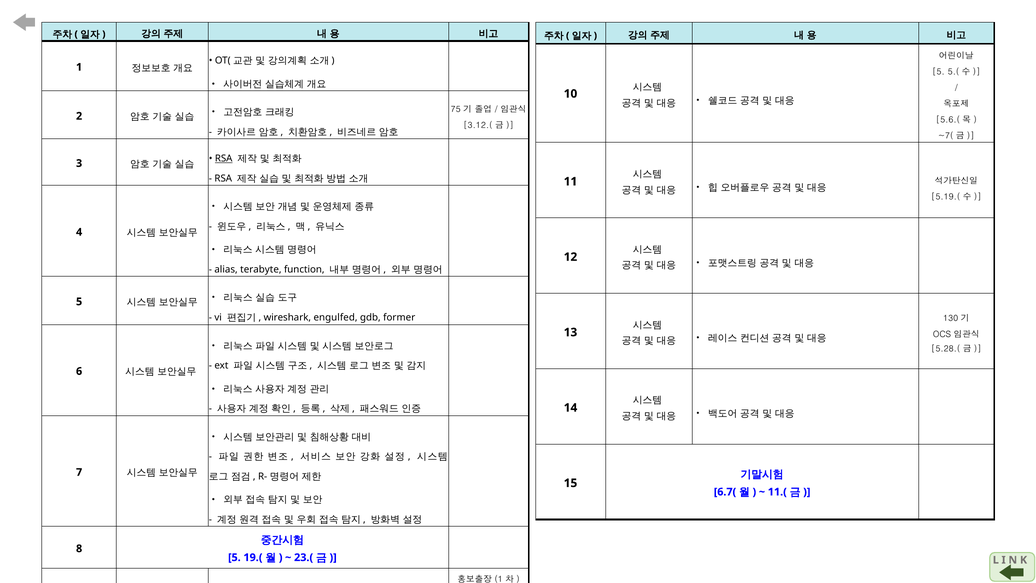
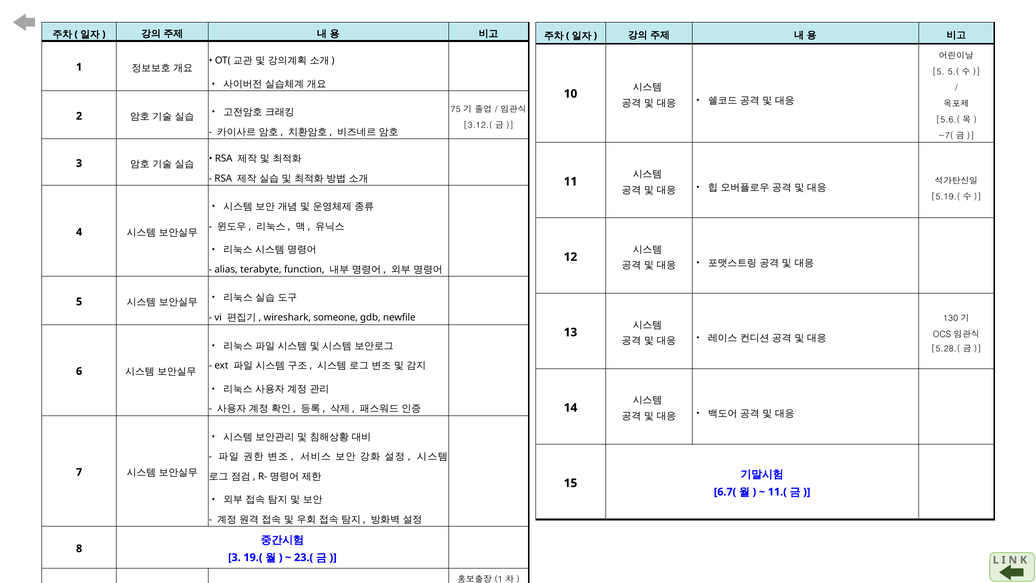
RSA at (224, 158) underline: present -> none
engulfed: engulfed -> someone
former: former -> newfile
5 at (234, 557): 5 -> 3
